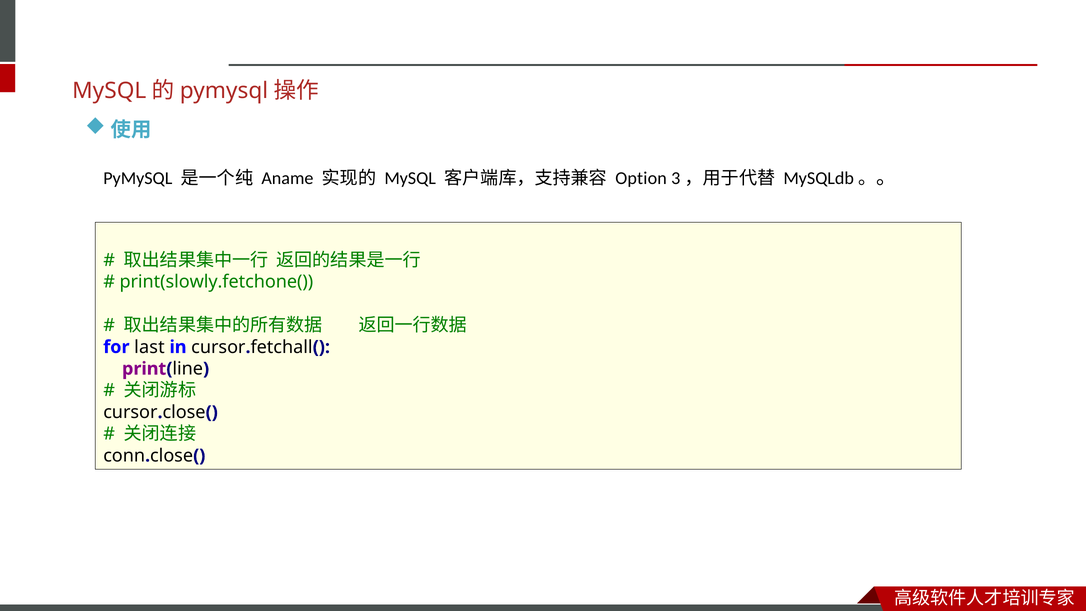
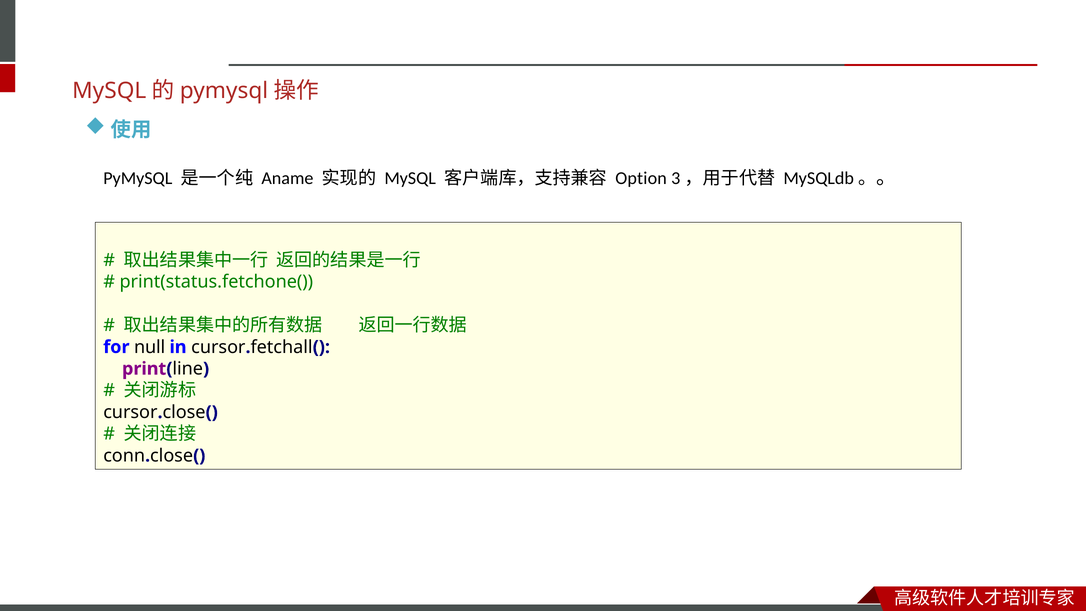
print(slowly.fetchone(: print(slowly.fetchone( -> print(status.fetchone(
last: last -> null
